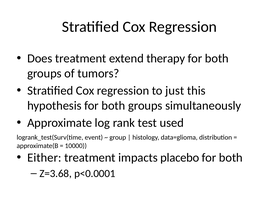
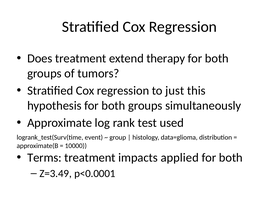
Either: Either -> Terms
placebo: placebo -> applied
Z=3.68: Z=3.68 -> Z=3.49
